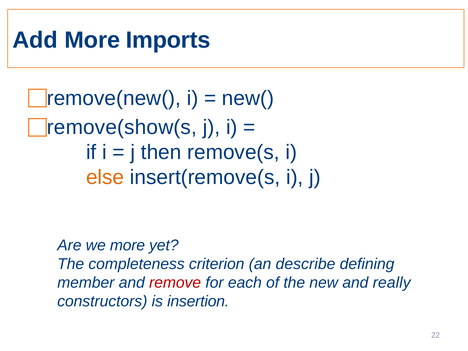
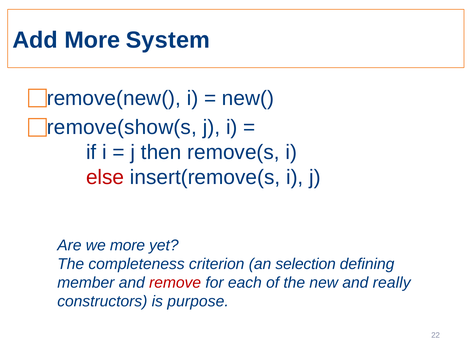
Imports: Imports -> System
else colour: orange -> red
describe: describe -> selection
insertion: insertion -> purpose
